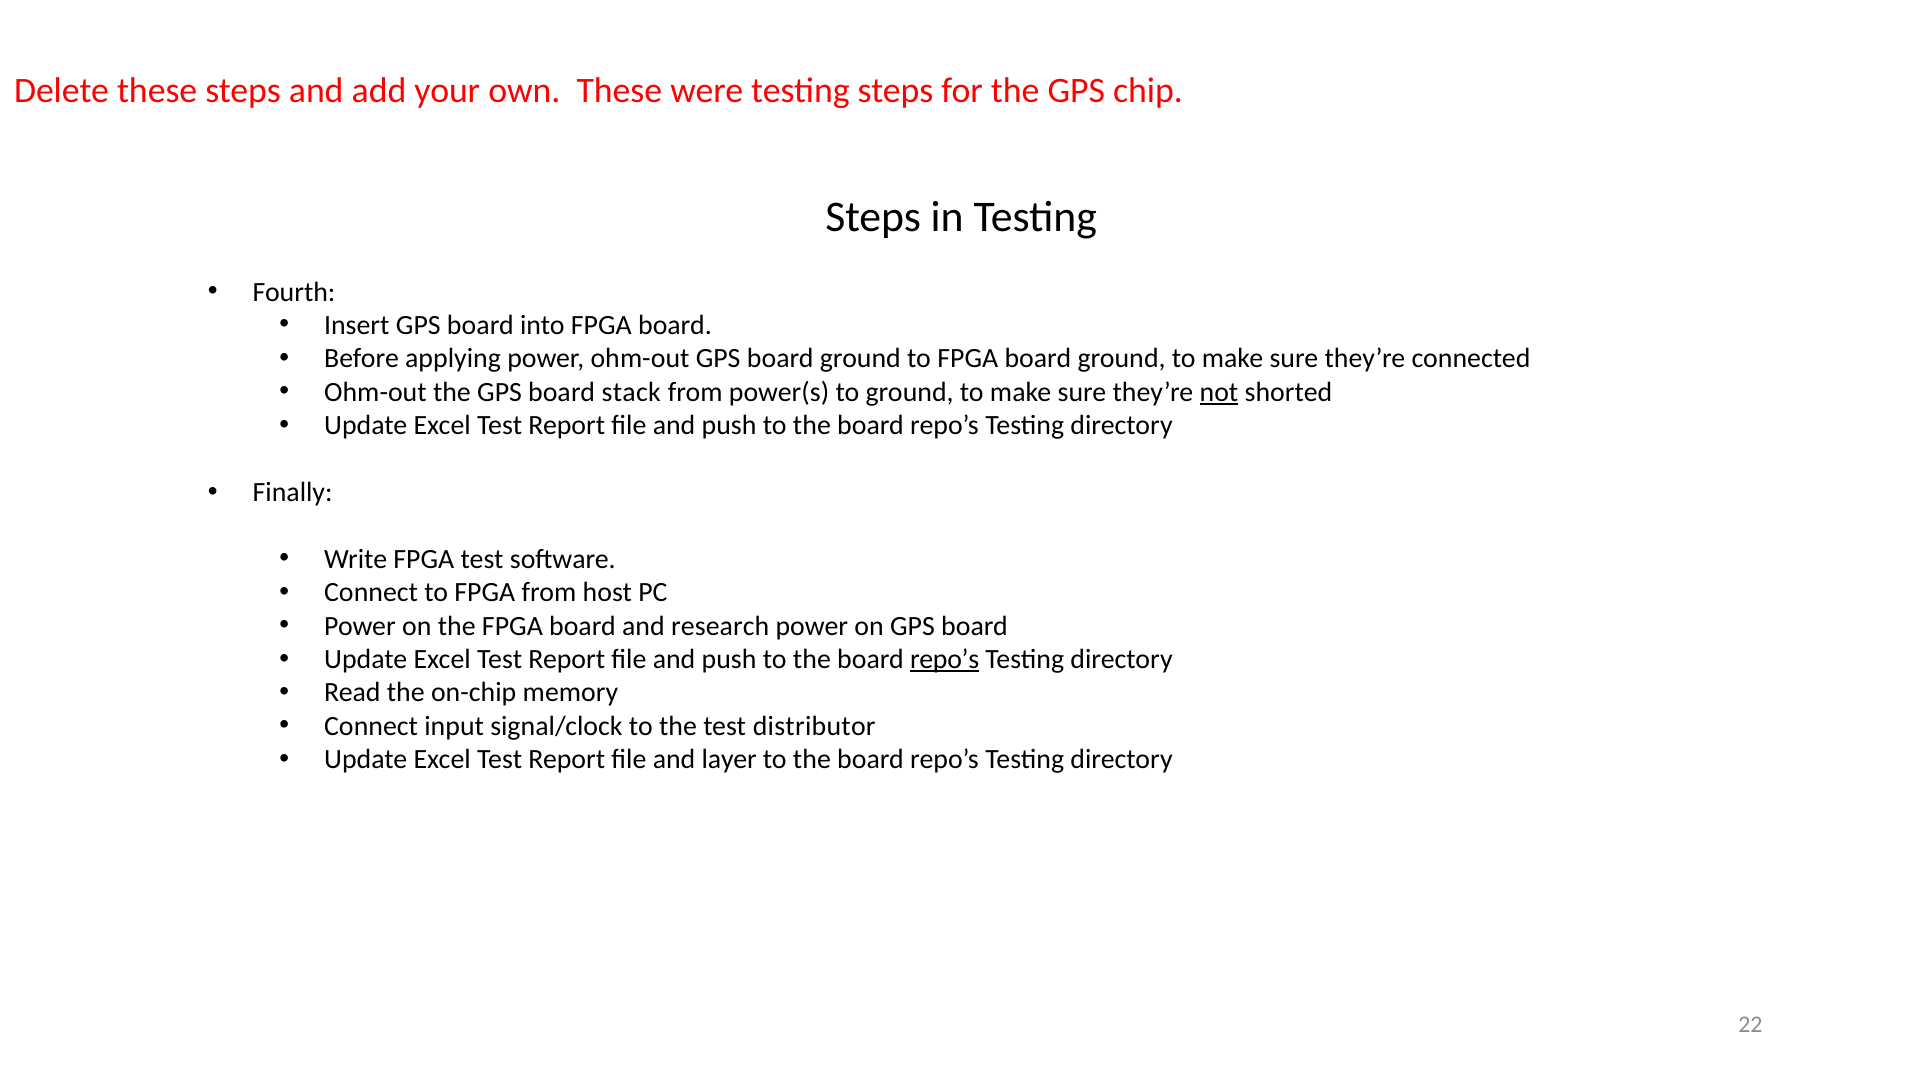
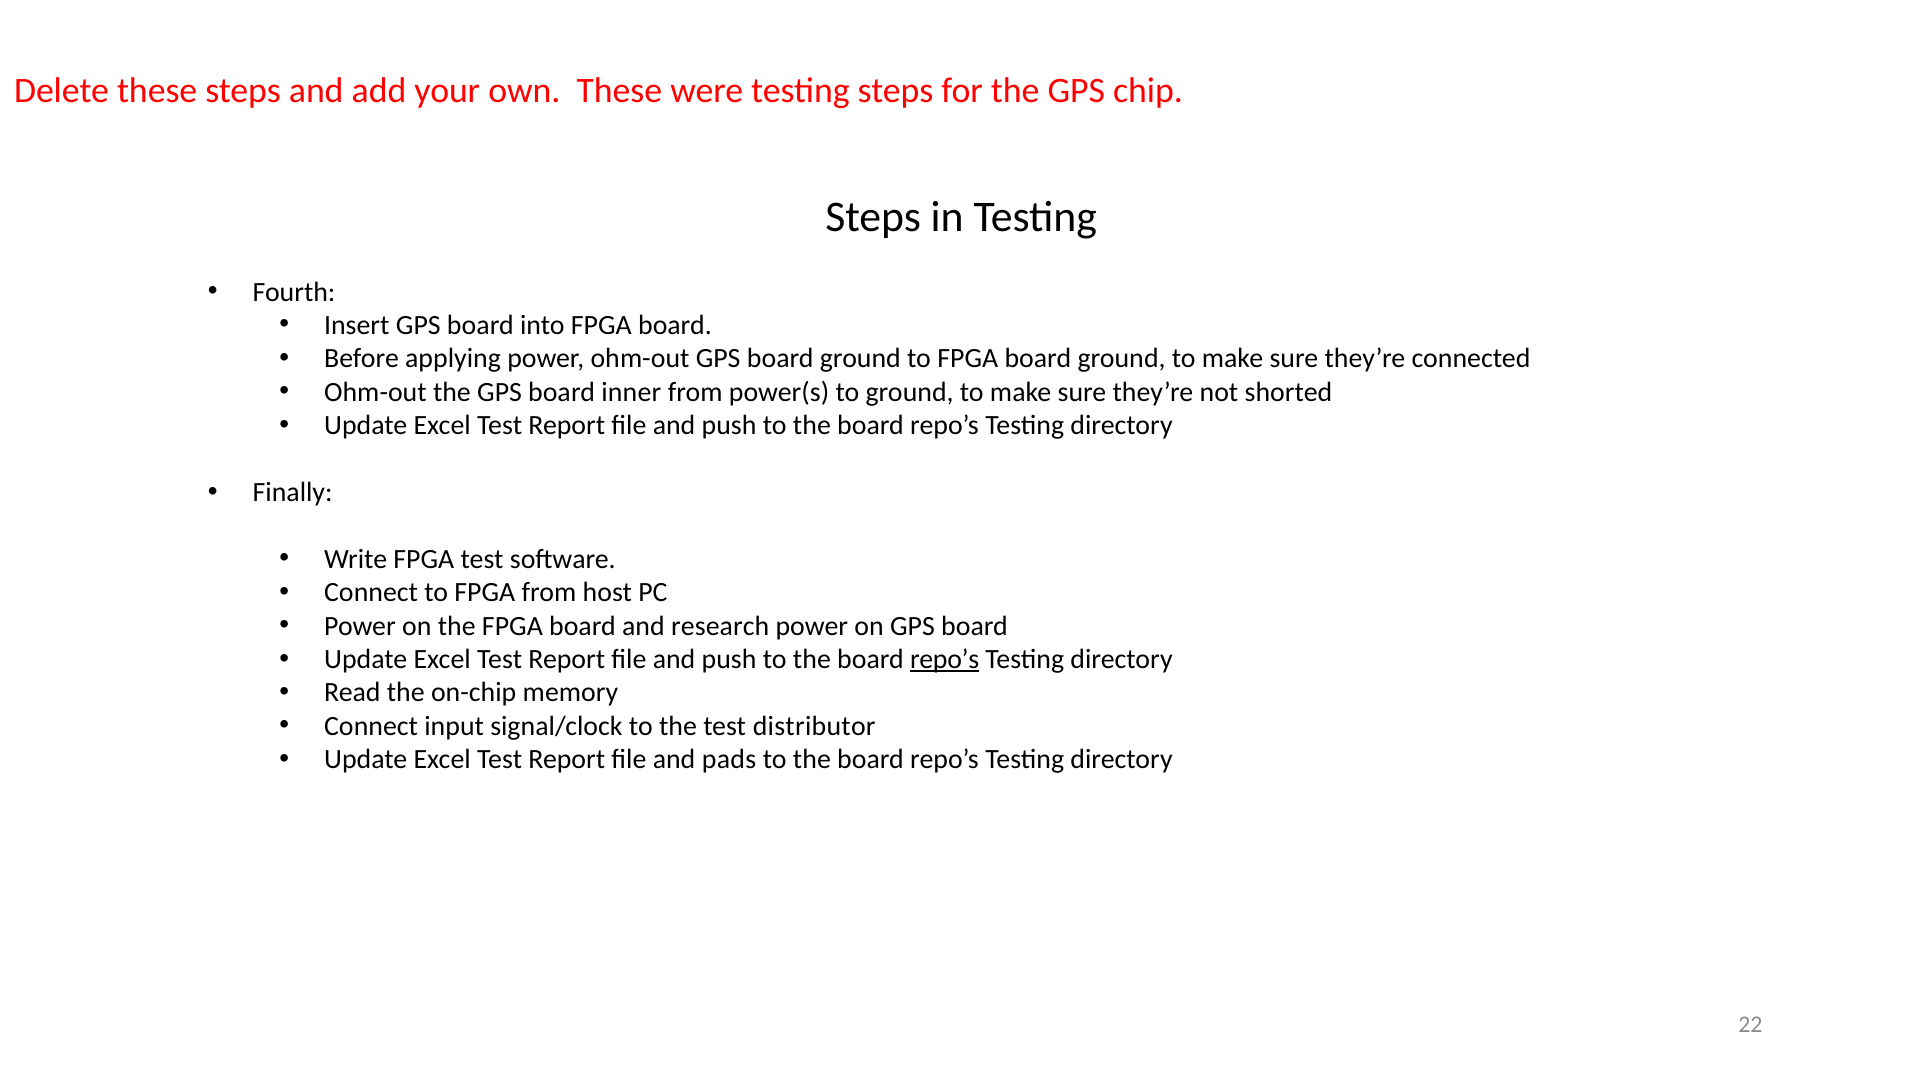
stack: stack -> inner
not underline: present -> none
layer: layer -> pads
